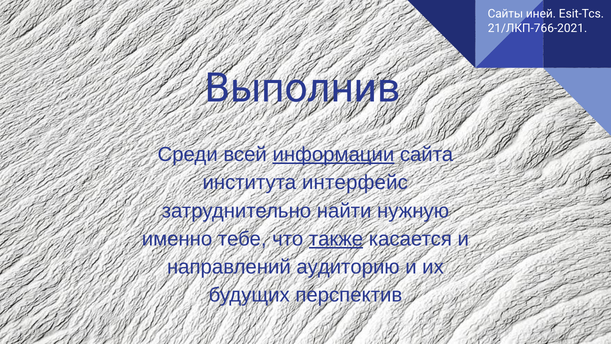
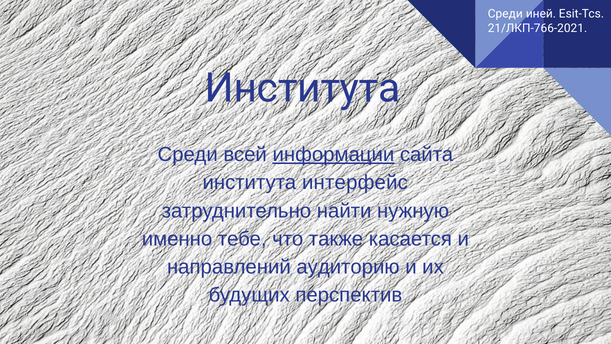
Сайты at (505, 14): Сайты -> Среди
Выполнив at (303, 88): Выполнив -> Института
также underline: present -> none
